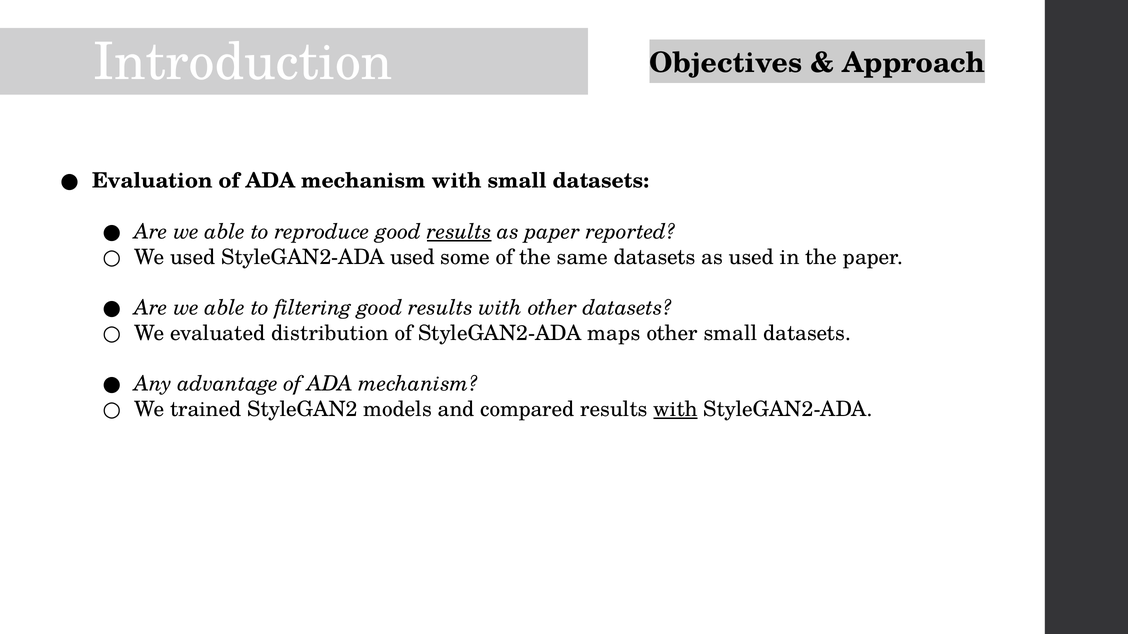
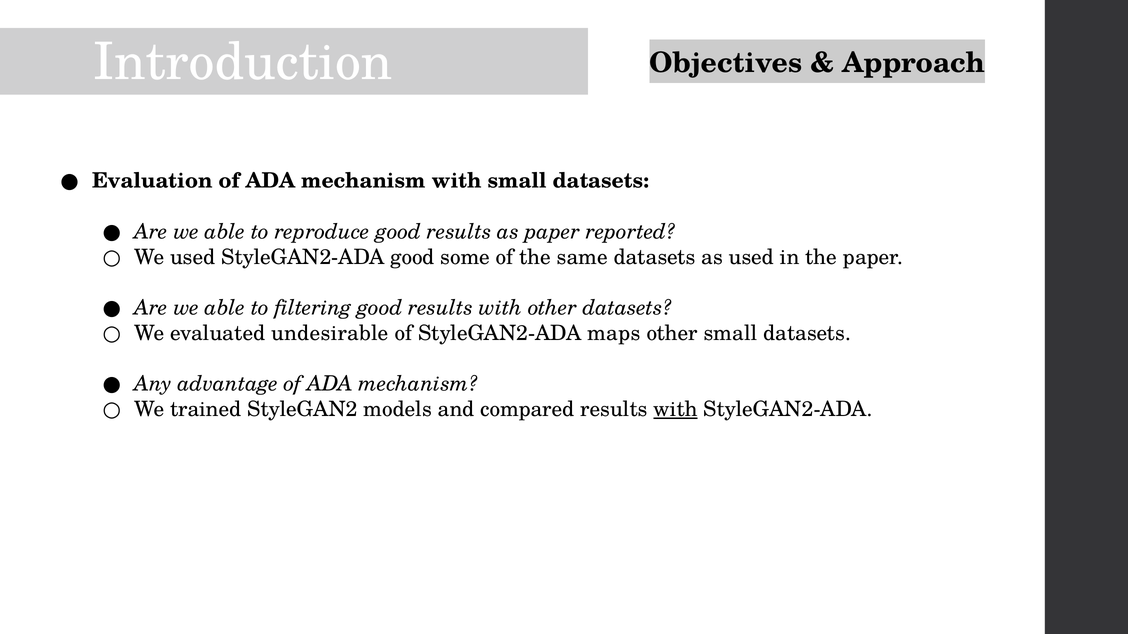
results at (459, 232) underline: present -> none
StyleGAN2-ADA used: used -> good
distribution: distribution -> undesirable
